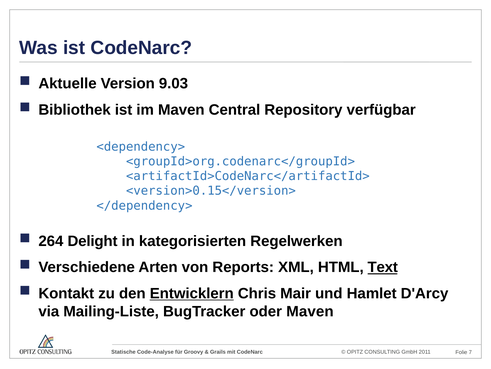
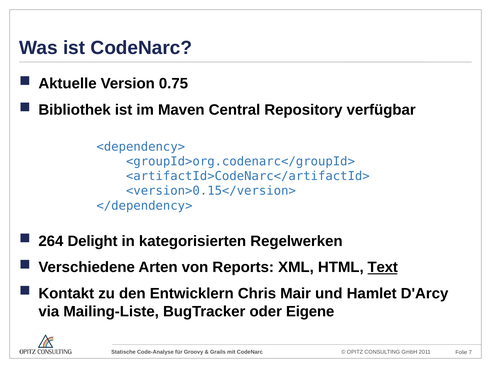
9.03: 9.03 -> 0.75
Entwicklern underline: present -> none
oder Maven: Maven -> Eigene
